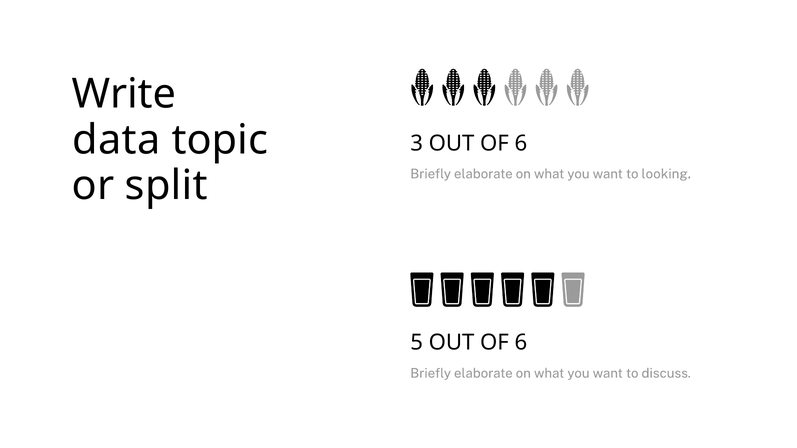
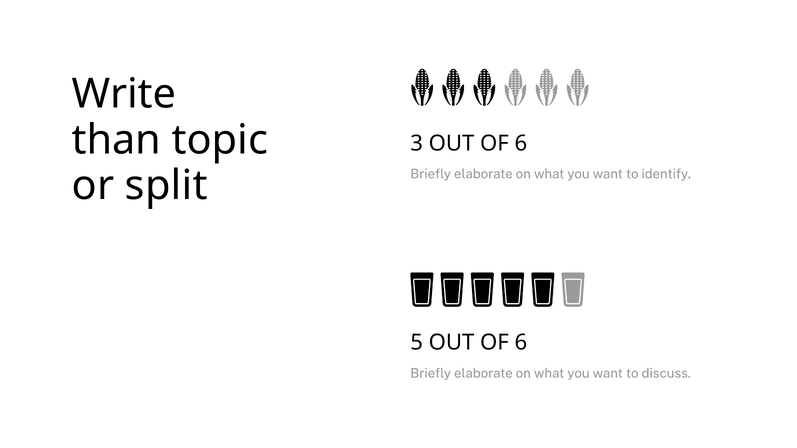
data: data -> than
looking: looking -> identify
